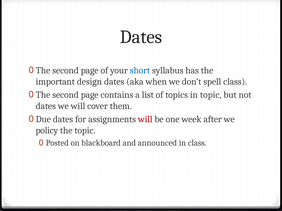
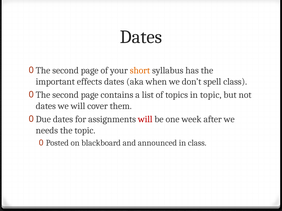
short colour: blue -> orange
design: design -> effects
policy: policy -> needs
